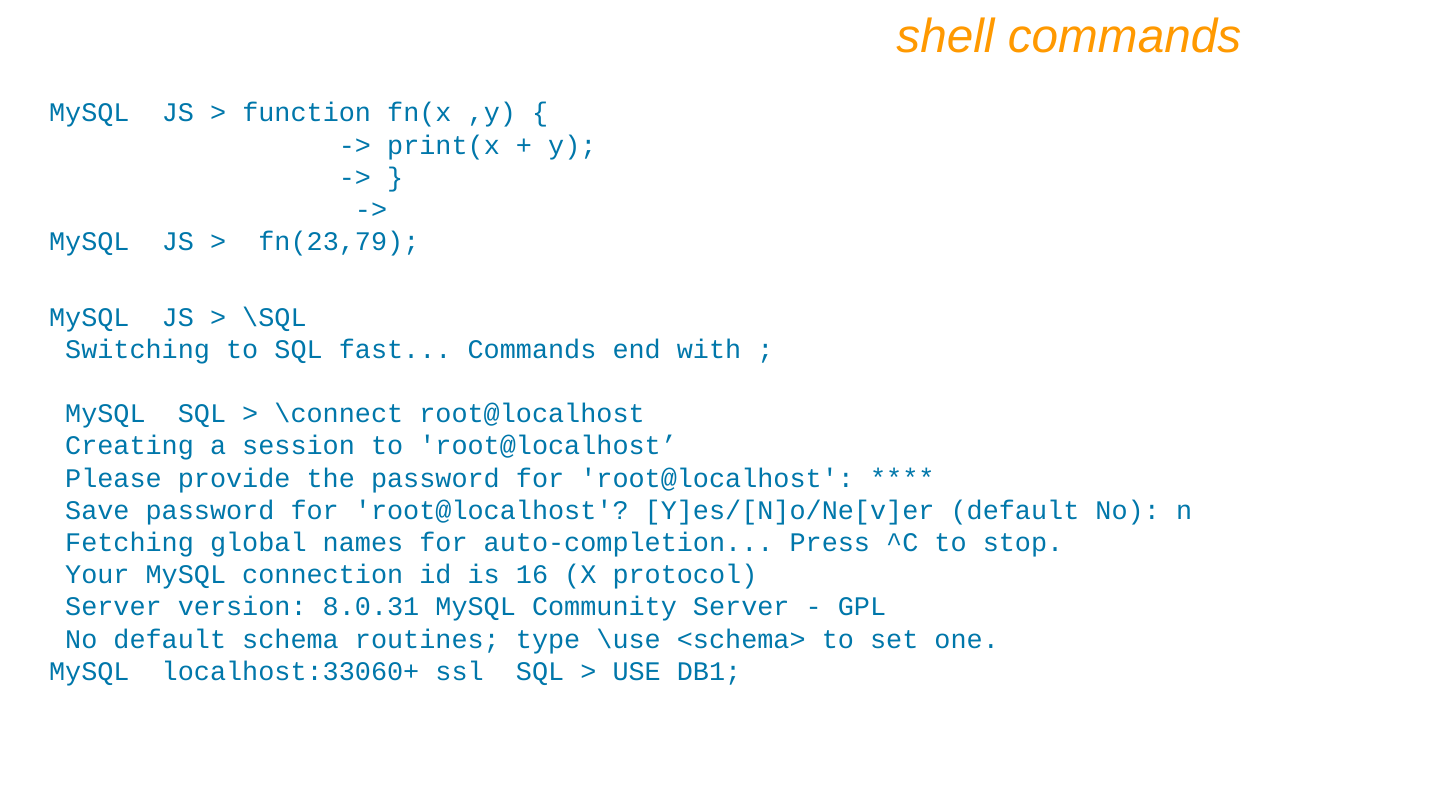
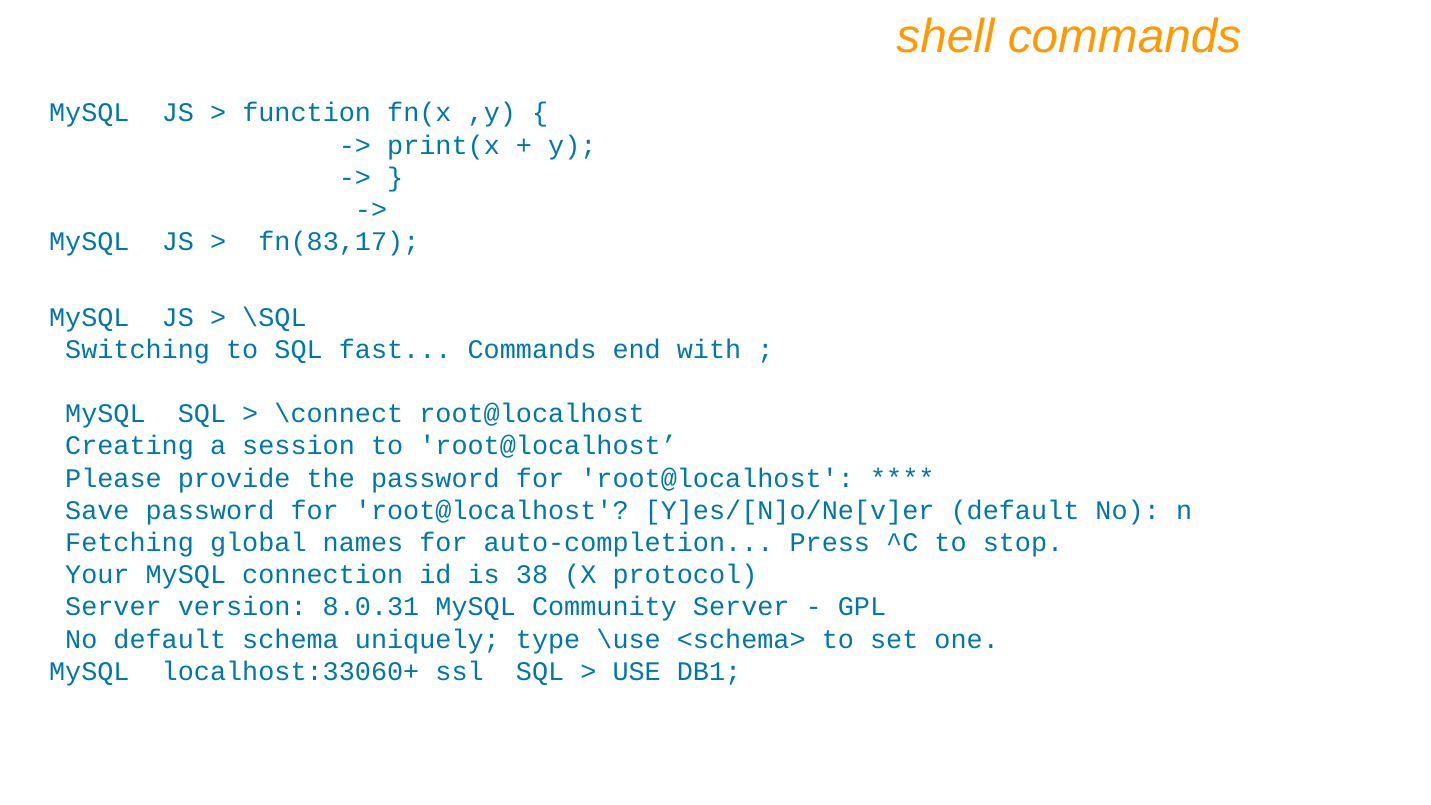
fn(23,79: fn(23,79 -> fn(83,17
16: 16 -> 38
routines: routines -> uniquely
